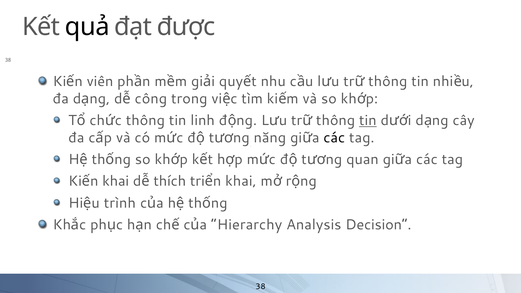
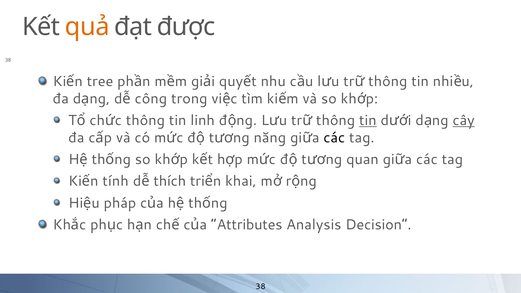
quả colour: black -> orange
viên: viên -> tree
cây underline: none -> present
khai at (116, 181): khai -> tính
trình: trình -> pháp
Hierarchy: Hierarchy -> Attributes
